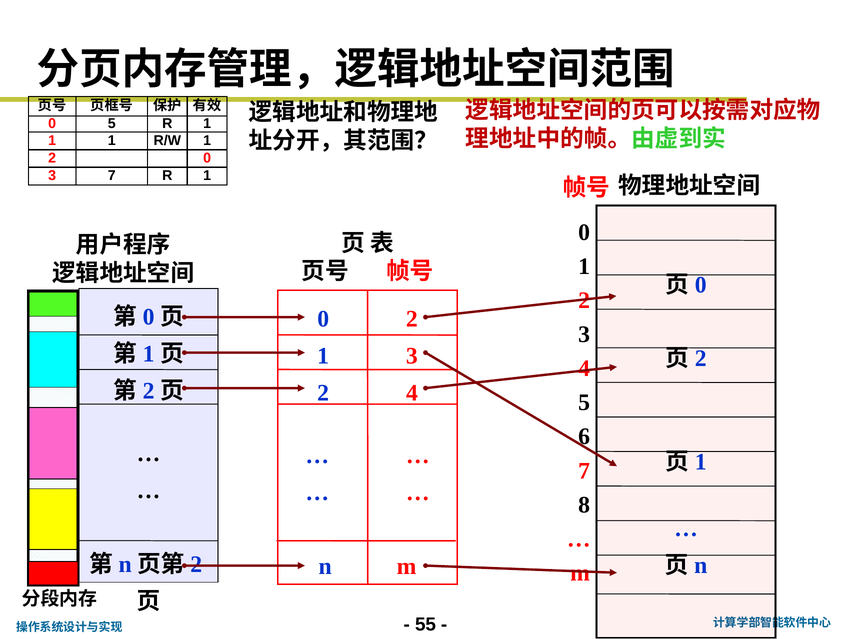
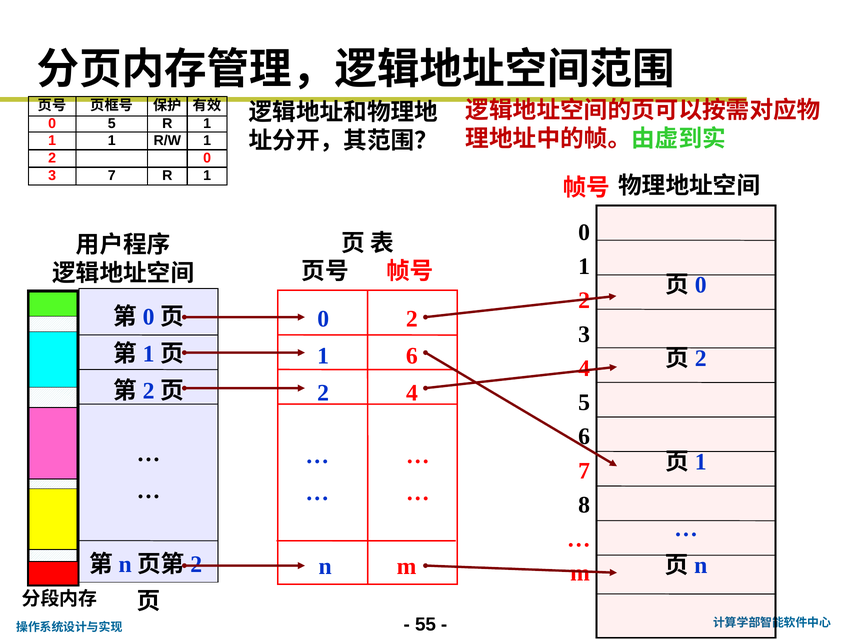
1 3: 3 -> 6
